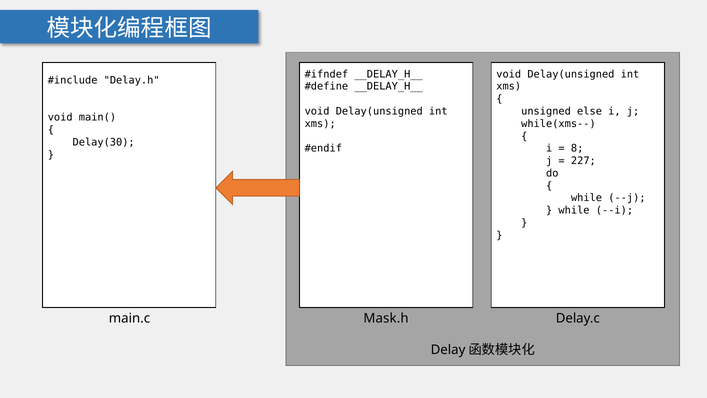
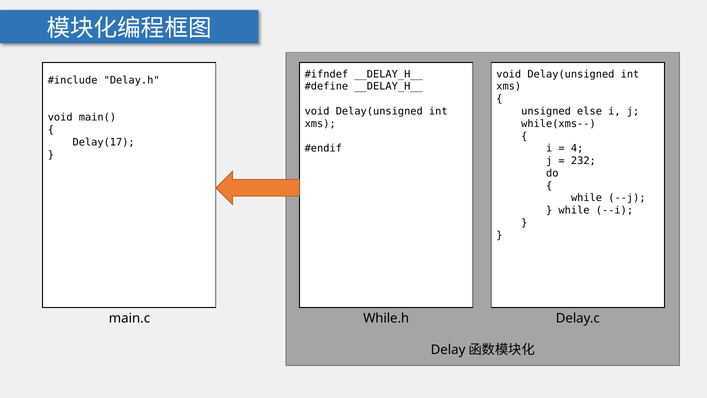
Delay(30: Delay(30 -> Delay(17
8: 8 -> 4
227: 227 -> 232
Mask.h: Mask.h -> While.h
